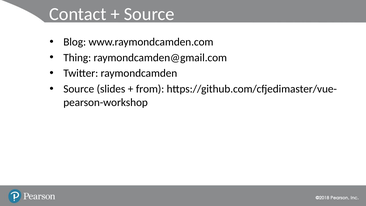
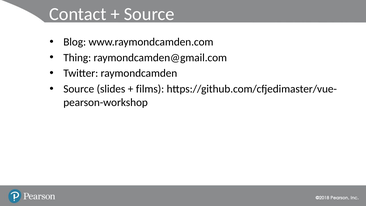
from: from -> films
